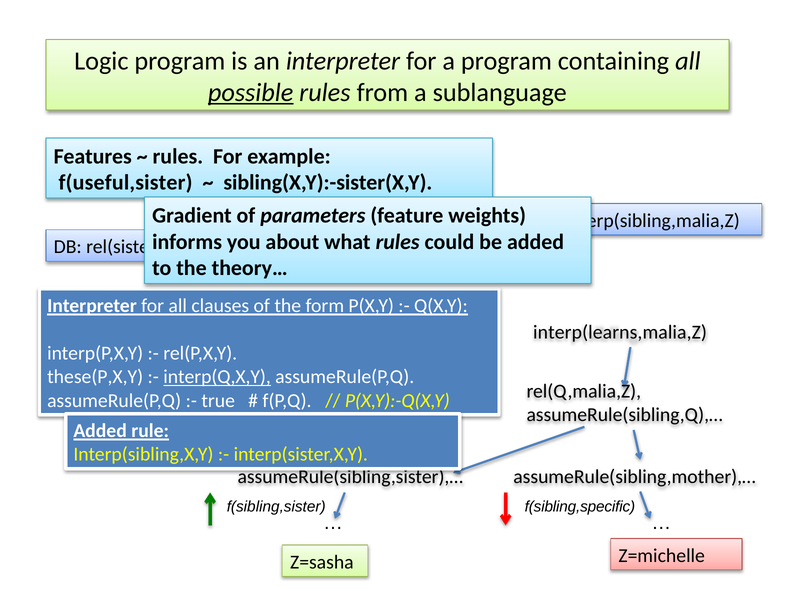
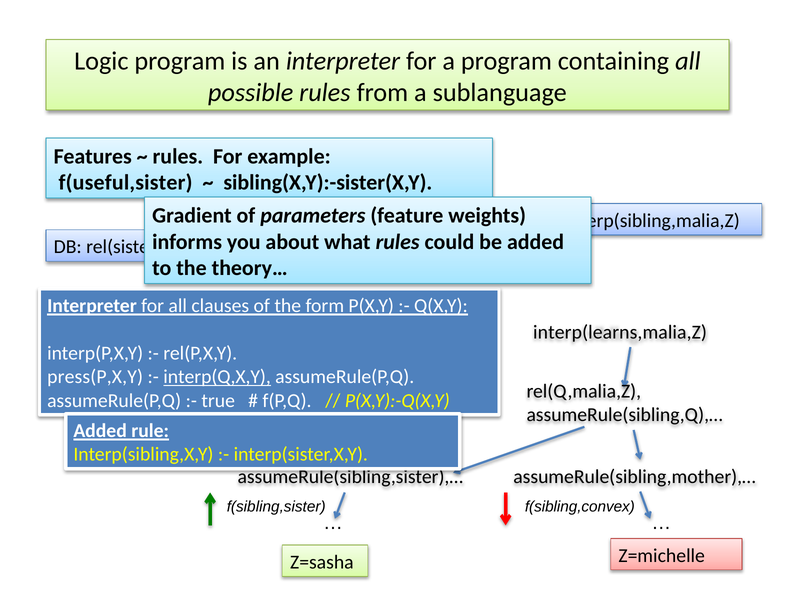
possible underline: present -> none
these(P,X,Y: these(P,X,Y -> press(P,X,Y
f(sibling,specific: f(sibling,specific -> f(sibling,convex
